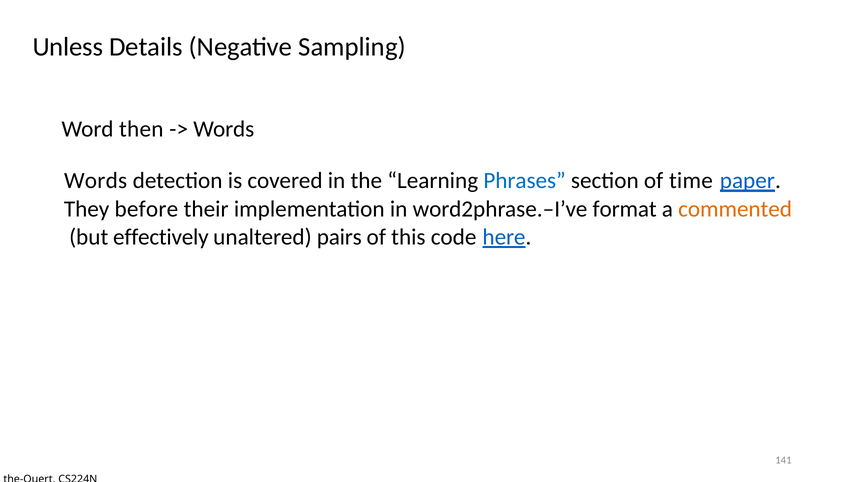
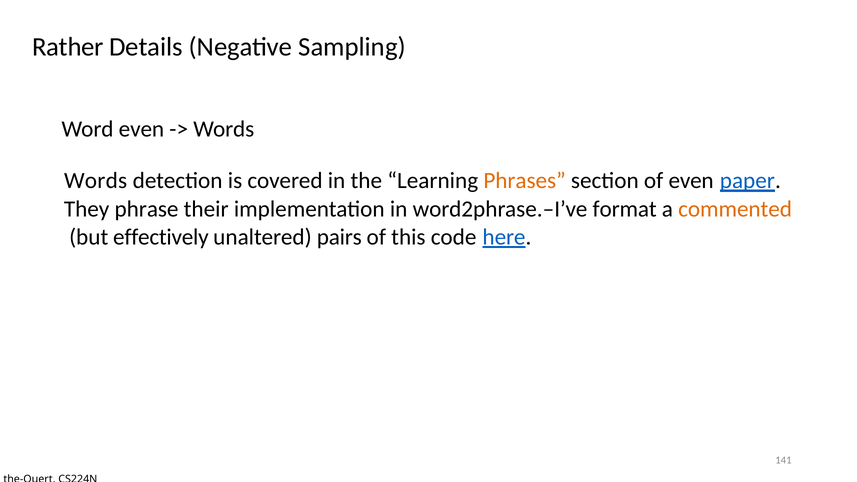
Unless: Unless -> Rather
Word then: then -> even
Phrases colour: blue -> orange
of time: time -> even
before: before -> phrase
